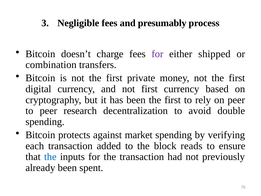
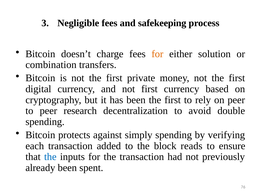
presumably: presumably -> safekeeping
for at (157, 54) colour: purple -> orange
shipped: shipped -> solution
market: market -> simply
